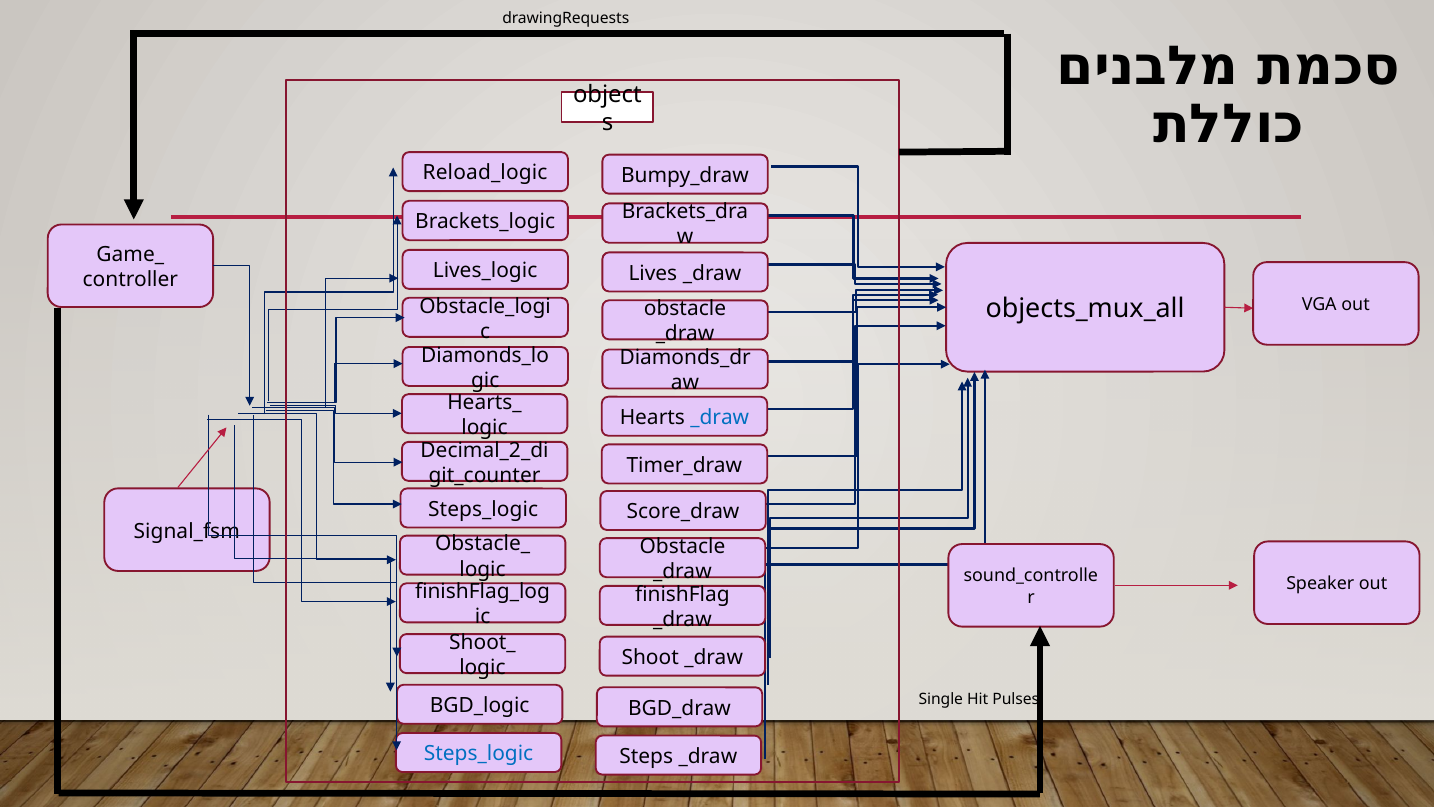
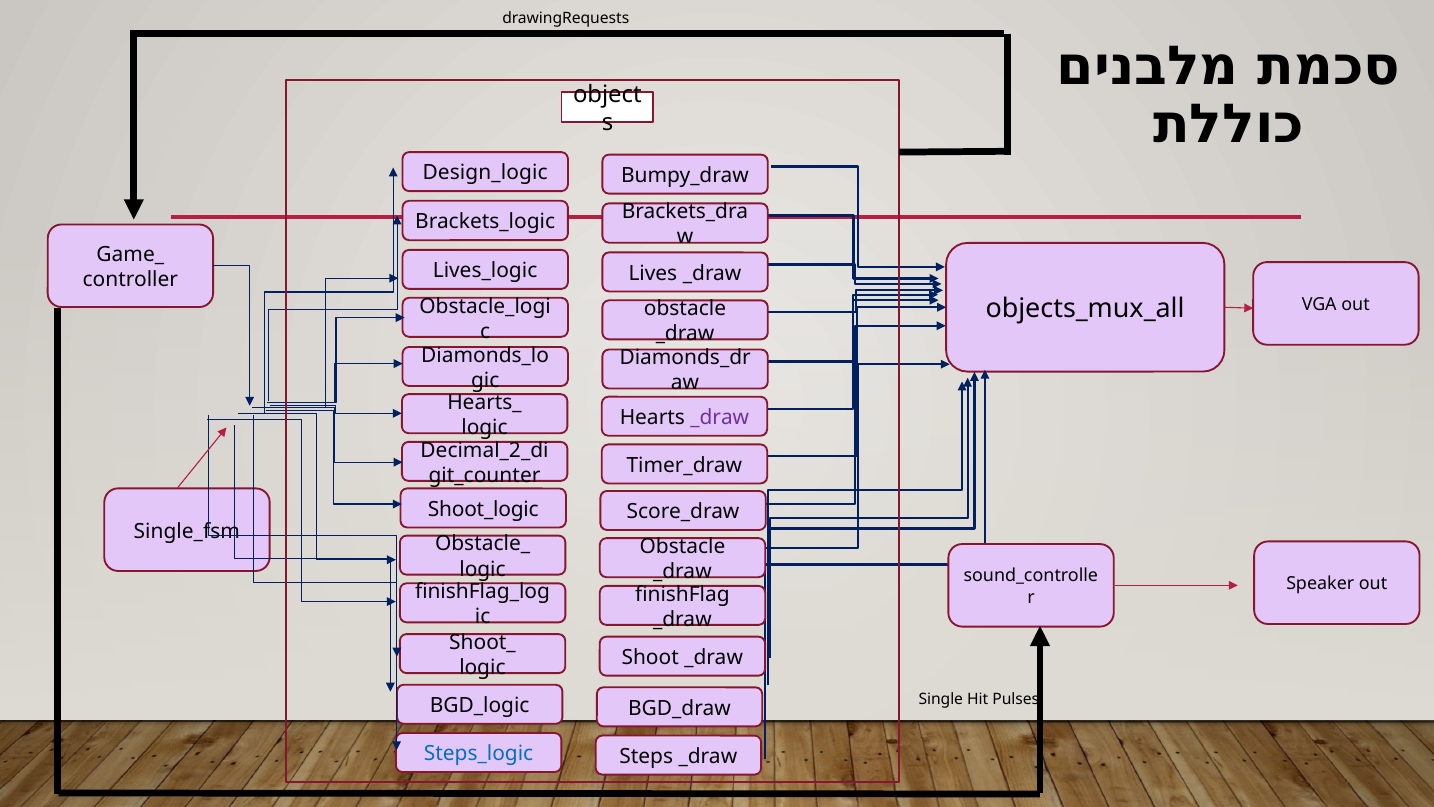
Reload_logic: Reload_logic -> Design_logic
_draw at (720, 417) colour: blue -> purple
Steps_logic at (483, 509): Steps_logic -> Shoot_logic
Signal_fsm: Signal_fsm -> Single_fsm
